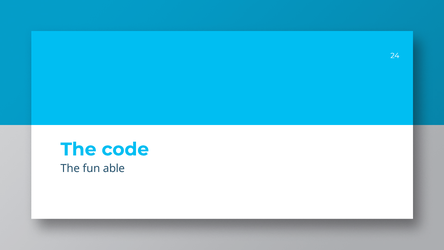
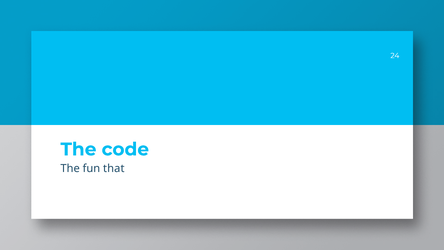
able: able -> that
